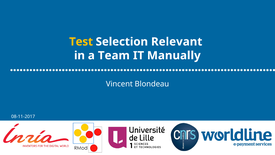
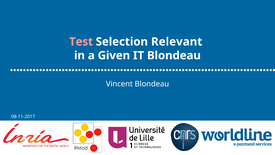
Test colour: yellow -> pink
Team: Team -> Given
IT Manually: Manually -> Blondeau
